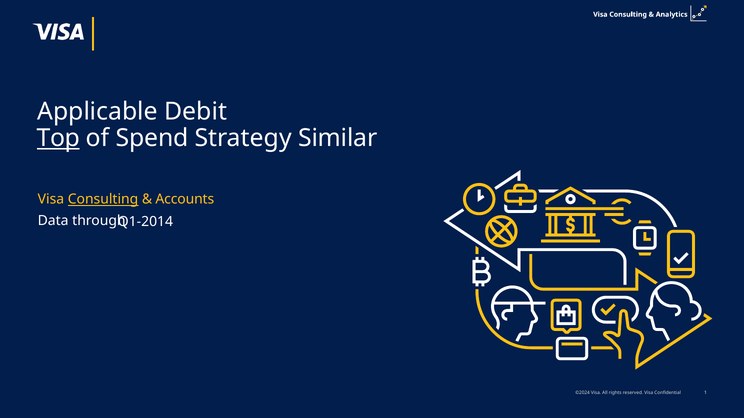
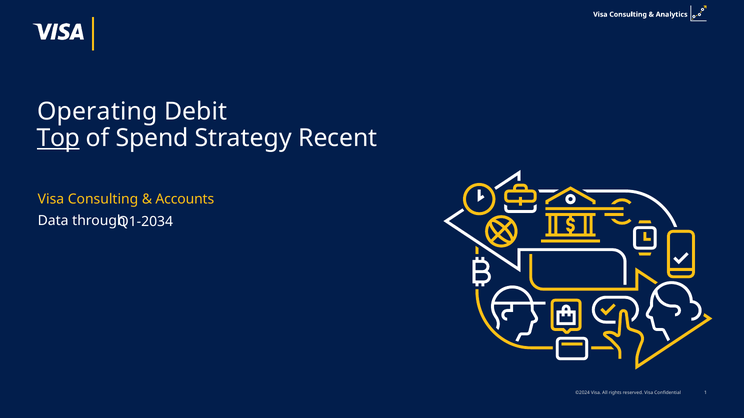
Applicable: Applicable -> Operating
Similar: Similar -> Recent
Consulting at (103, 200) underline: present -> none
Q1-2014: Q1-2014 -> Q1-2034
